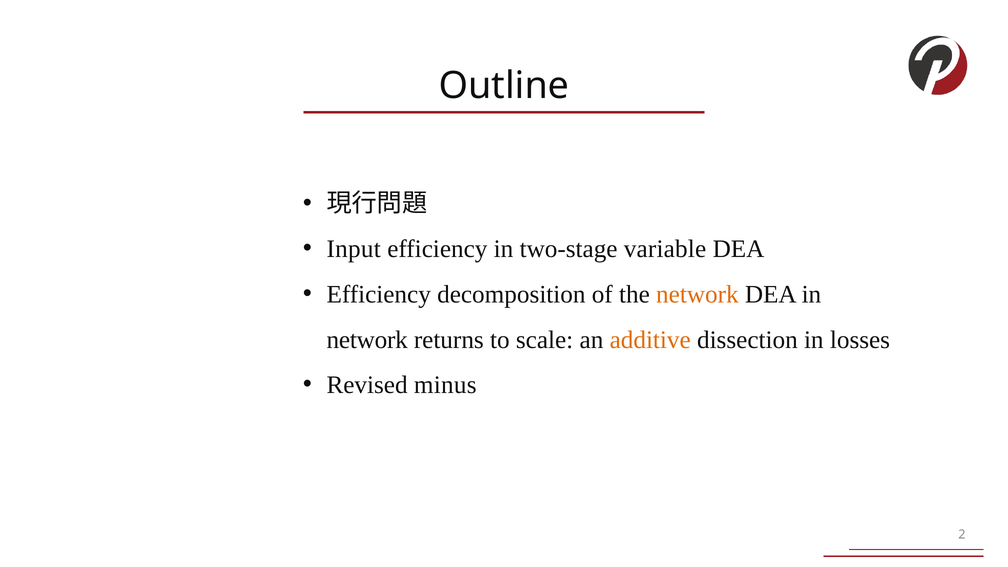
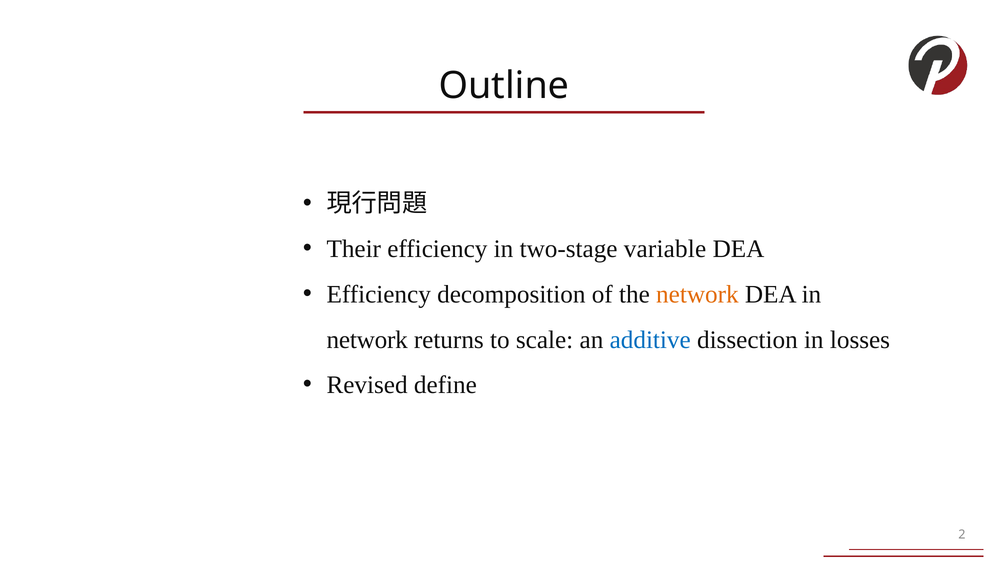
Input: Input -> Their
additive colour: orange -> blue
minus: minus -> define
